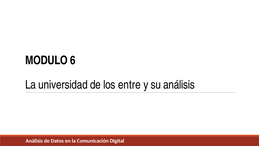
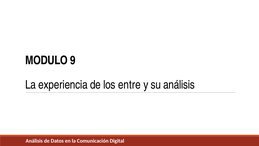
6: 6 -> 9
universidad: universidad -> experiencia
